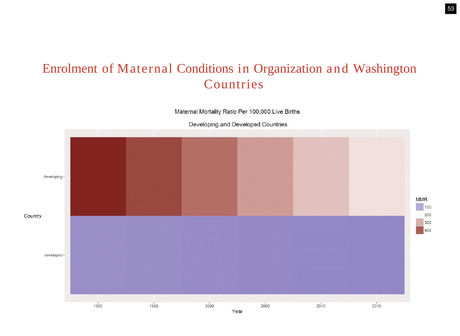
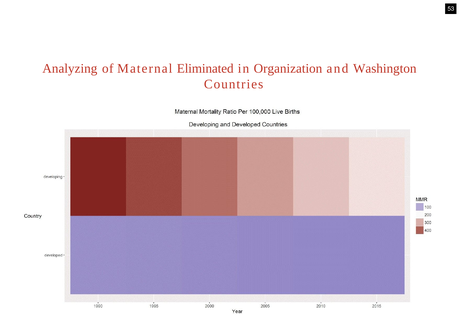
Enrolment: Enrolment -> Analyzing
Conditions: Conditions -> Eliminated
